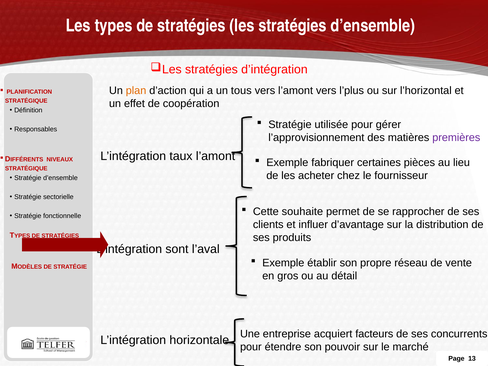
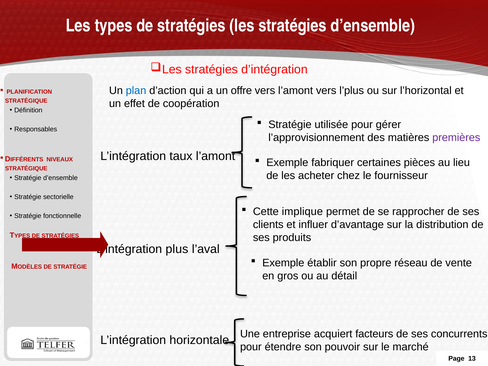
plan colour: orange -> blue
tous: tous -> offre
souhaite: souhaite -> implique
sont: sont -> plus
